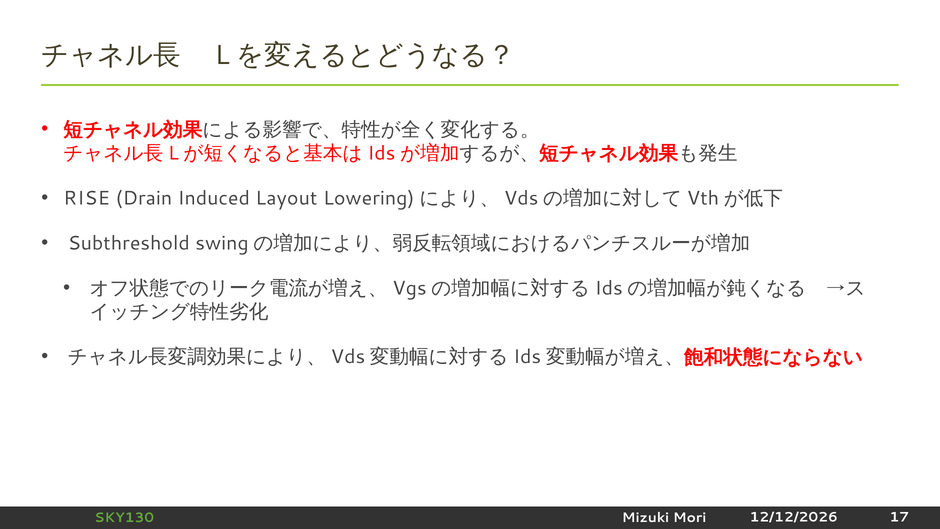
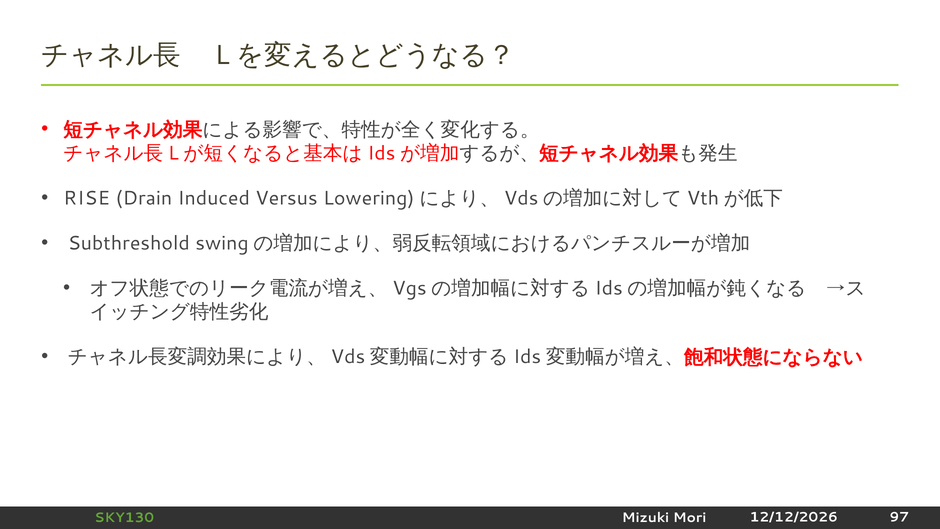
Layout: Layout -> Versus
17: 17 -> 97
